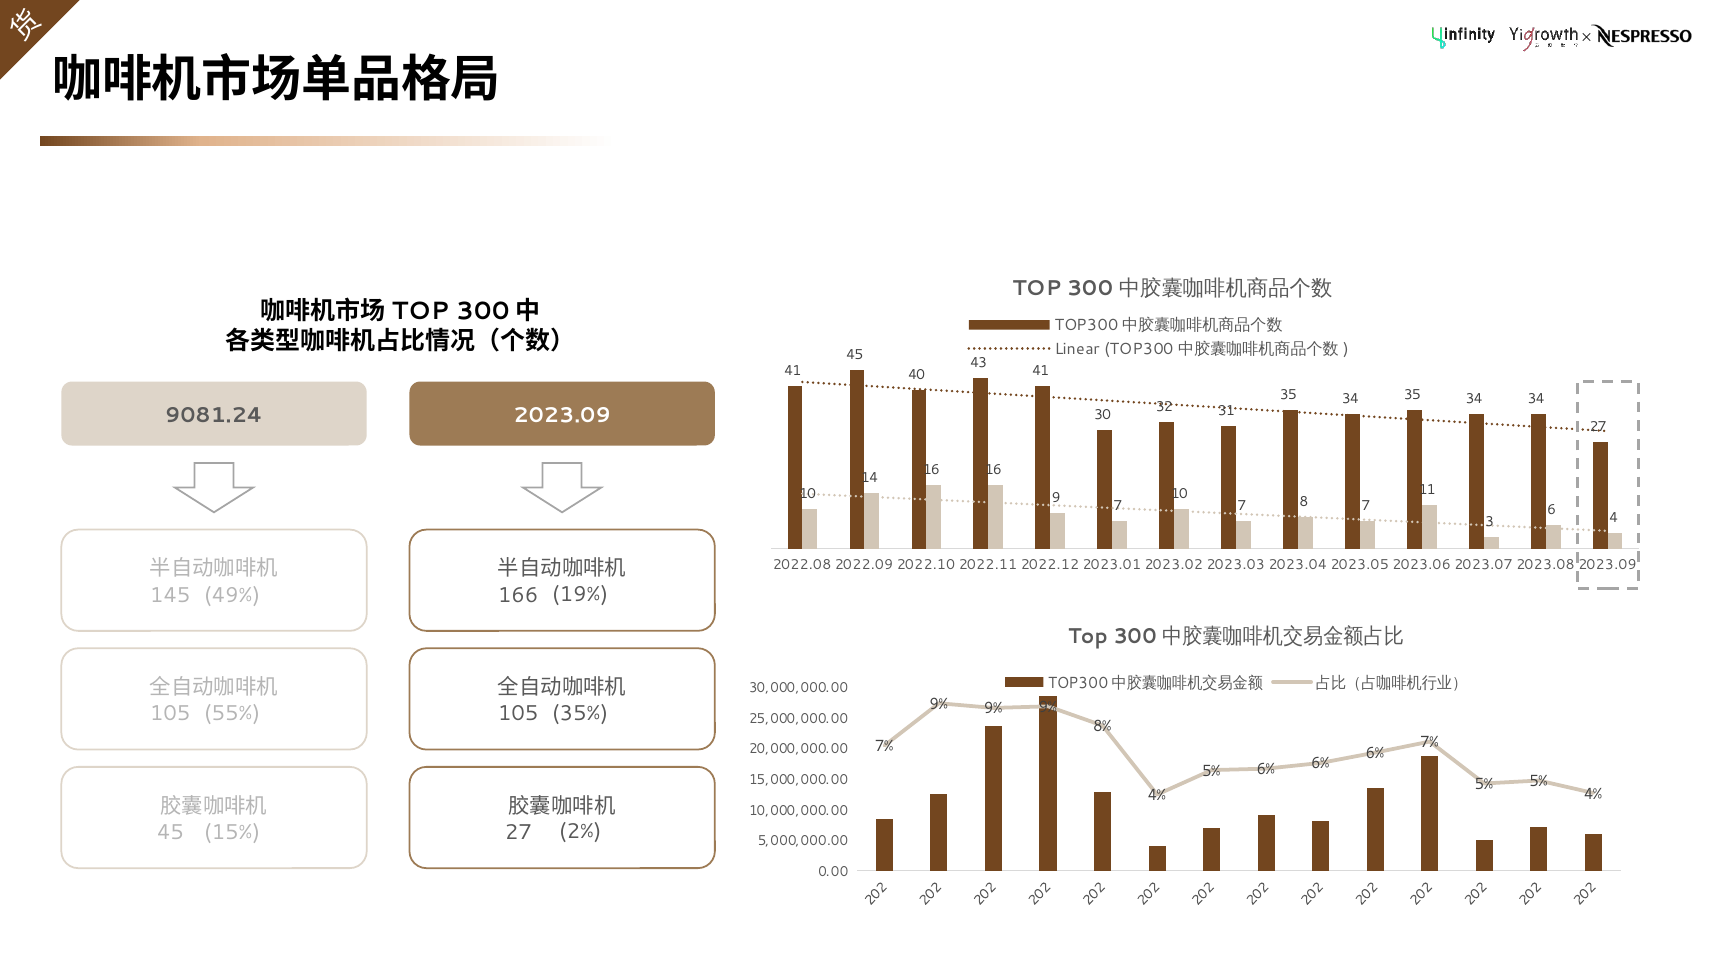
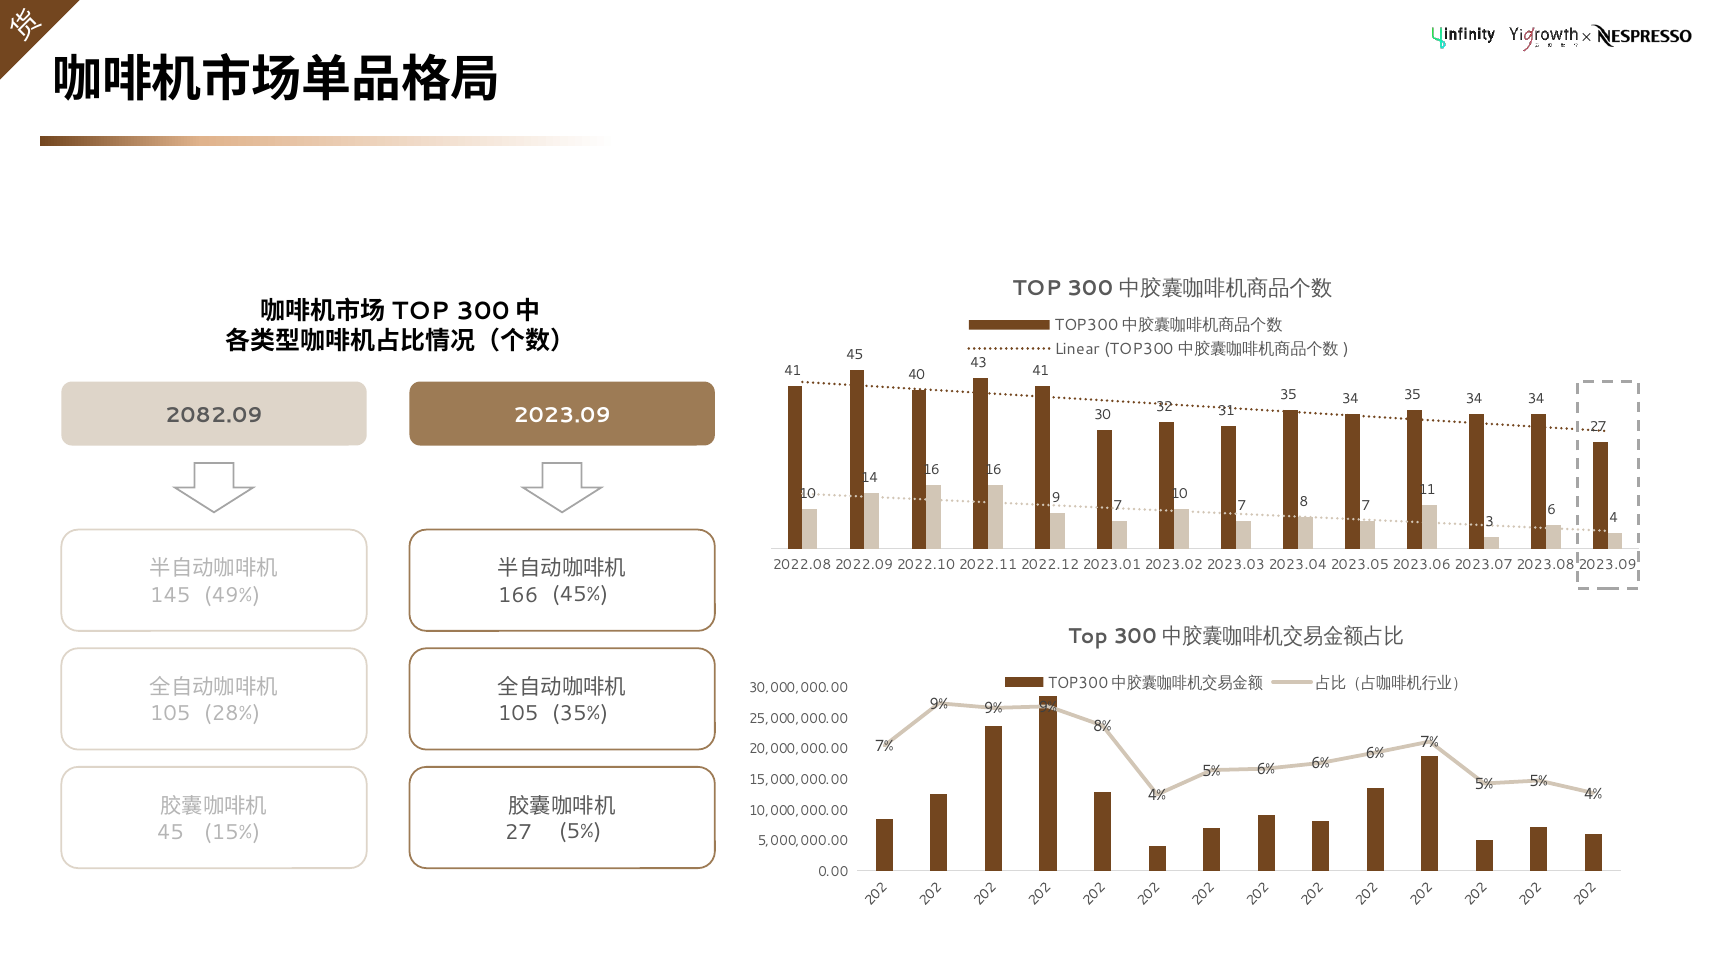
9081.24: 9081.24 -> 2082.09
19%: 19% -> 45%
55%: 55% -> 28%
2% at (580, 832): 2% -> 5%
